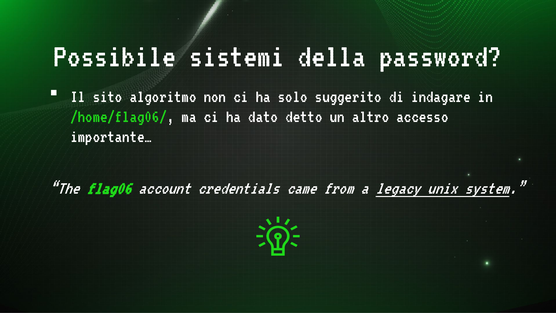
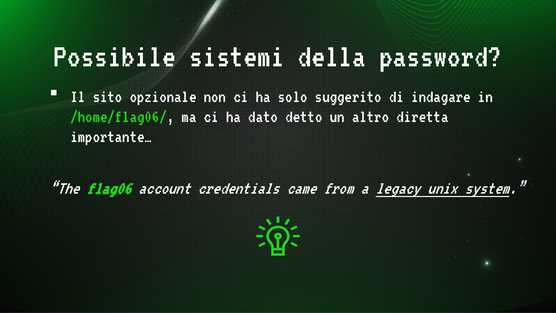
algoritmo: algoritmo -> opzionale
accesso: accesso -> diretta
